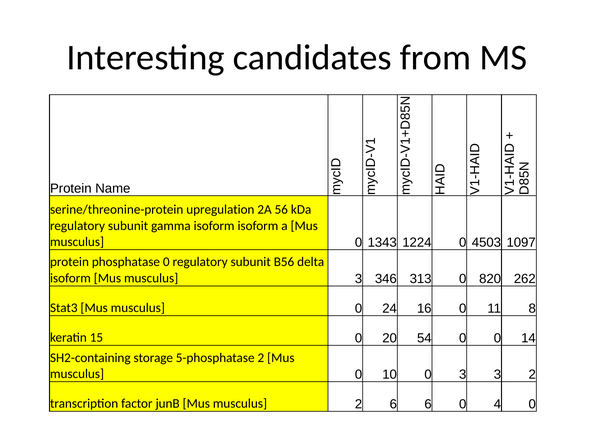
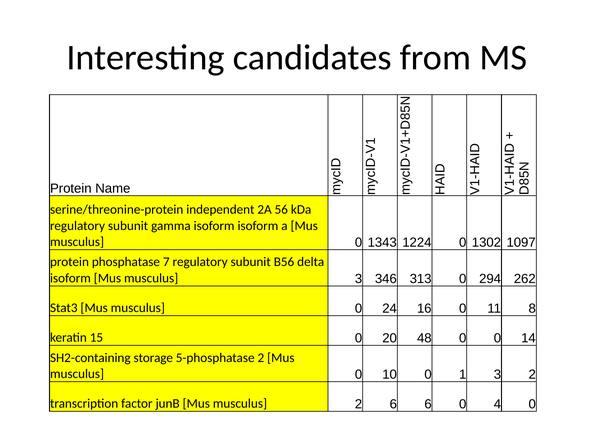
upregulation: upregulation -> independent
4503: 4503 -> 1302
phosphatase 0: 0 -> 7
820: 820 -> 294
54: 54 -> 48
0 3: 3 -> 1
